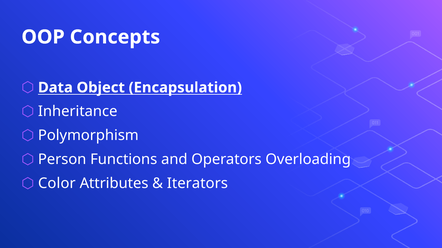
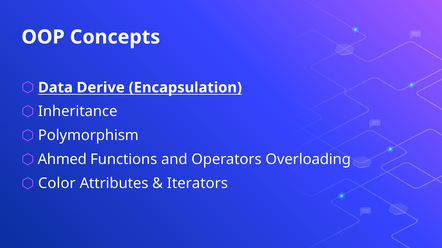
Object: Object -> Derive
Person: Person -> Ahmed
